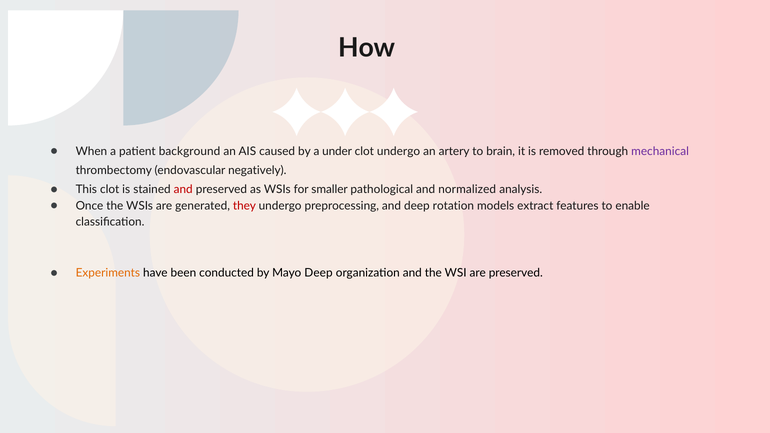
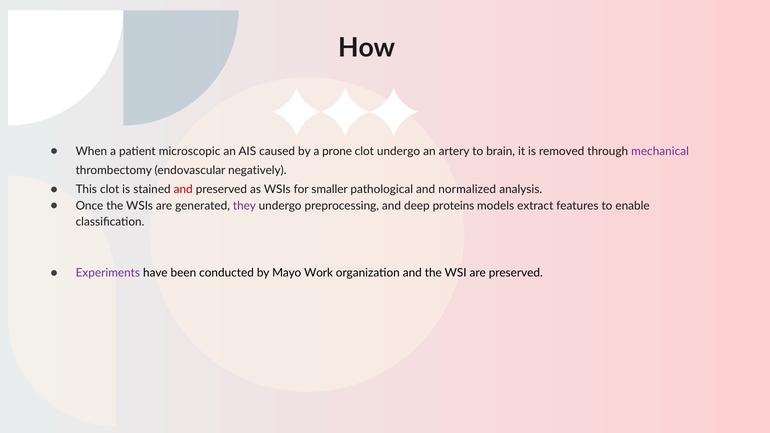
background: background -> microscopic
under: under -> prone
they colour: red -> purple
rotation: rotation -> proteins
Experiments colour: orange -> purple
Mayo Deep: Deep -> Work
